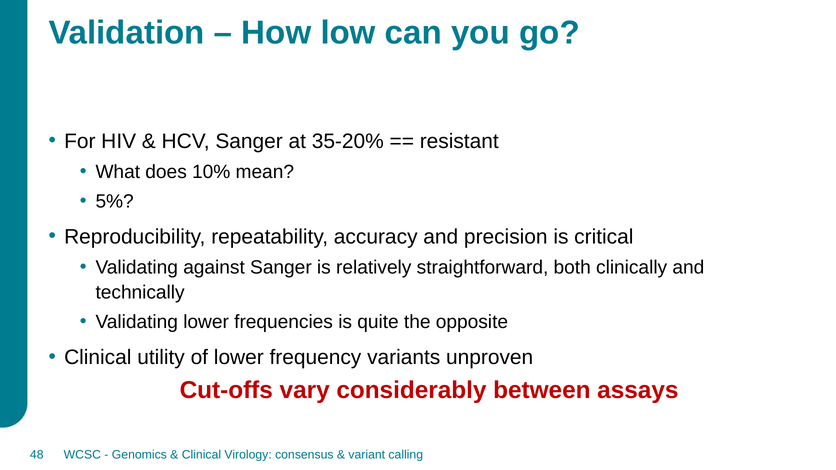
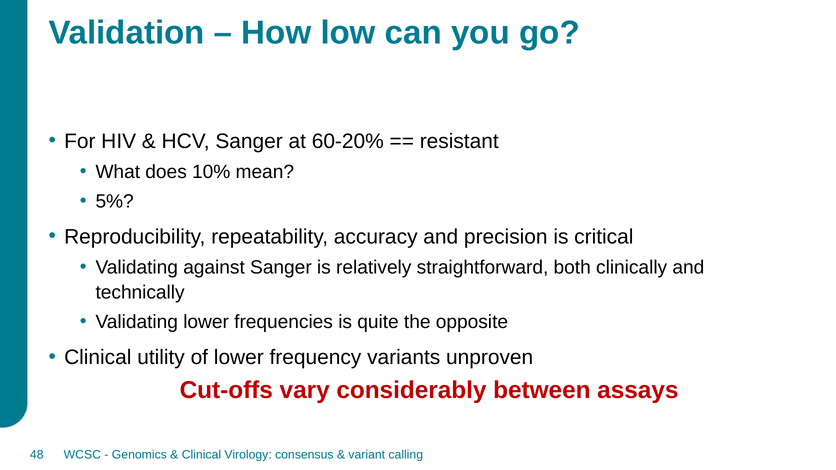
35-20%: 35-20% -> 60-20%
